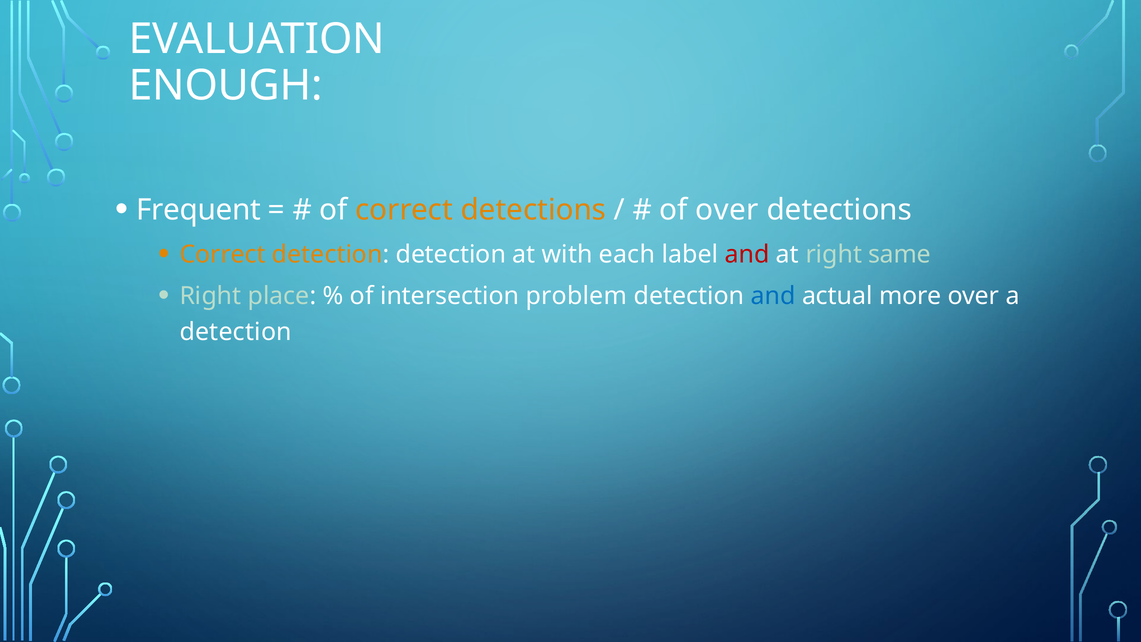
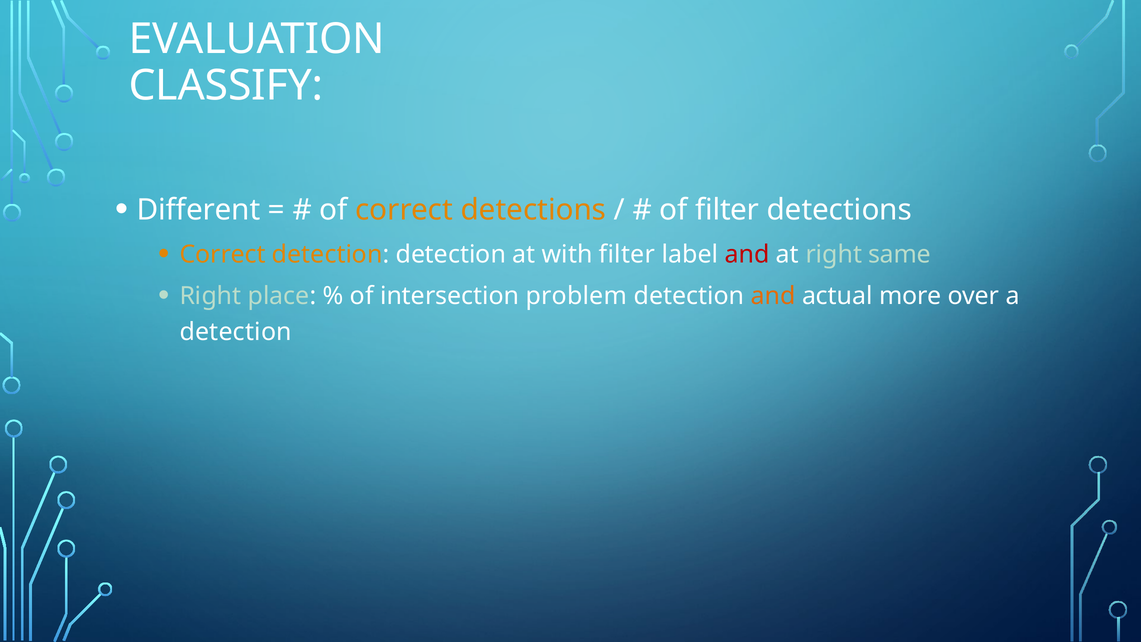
ENOUGH: ENOUGH -> CLASSIFY
Frequent: Frequent -> Different
of over: over -> filter
with each: each -> filter
and at (773, 296) colour: blue -> orange
